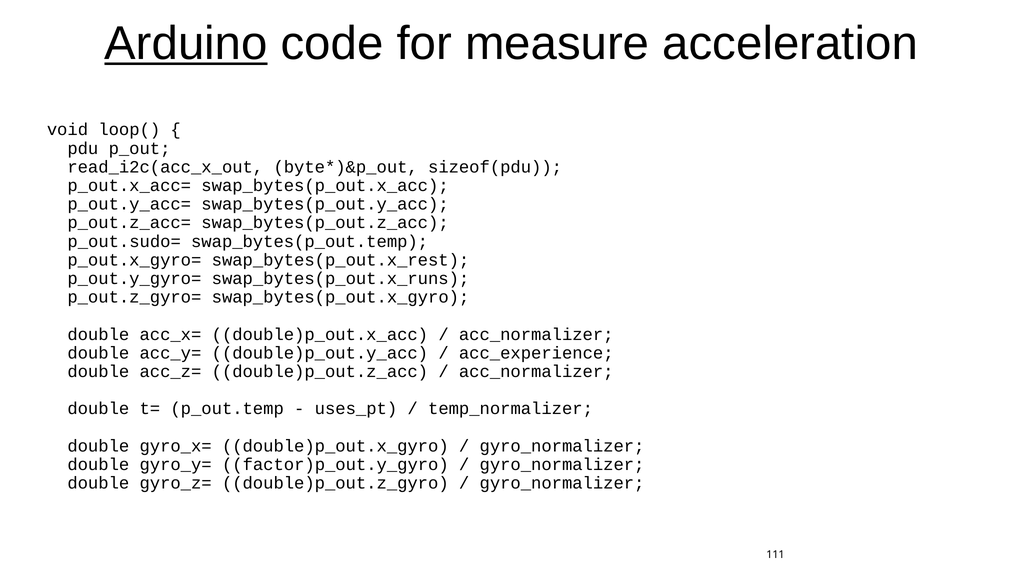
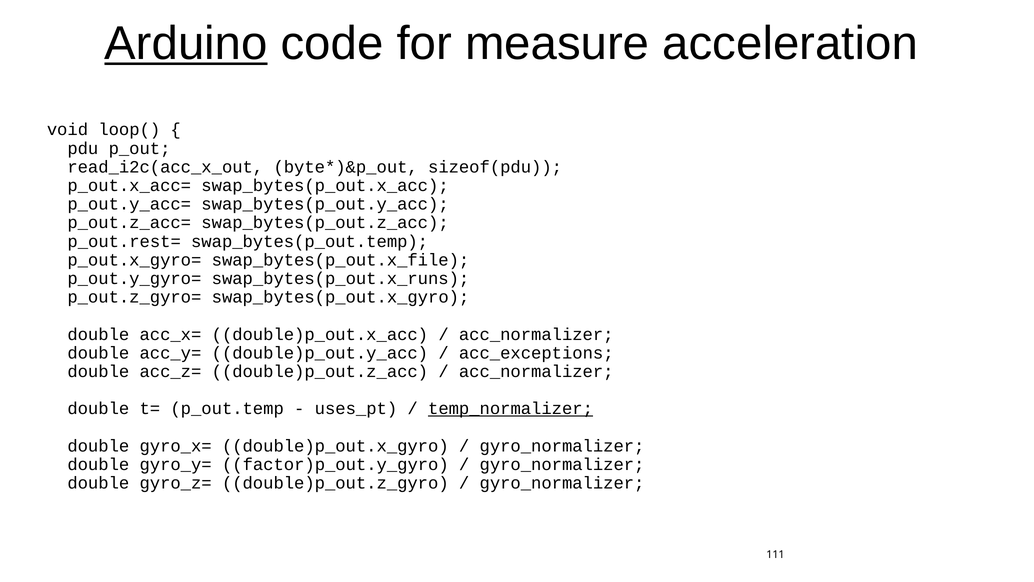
p_out.sudo=: p_out.sudo= -> p_out.rest=
swap_bytes(p_out.x_rest: swap_bytes(p_out.x_rest -> swap_bytes(p_out.x_file
acc_experience: acc_experience -> acc_exceptions
temp_normalizer underline: none -> present
